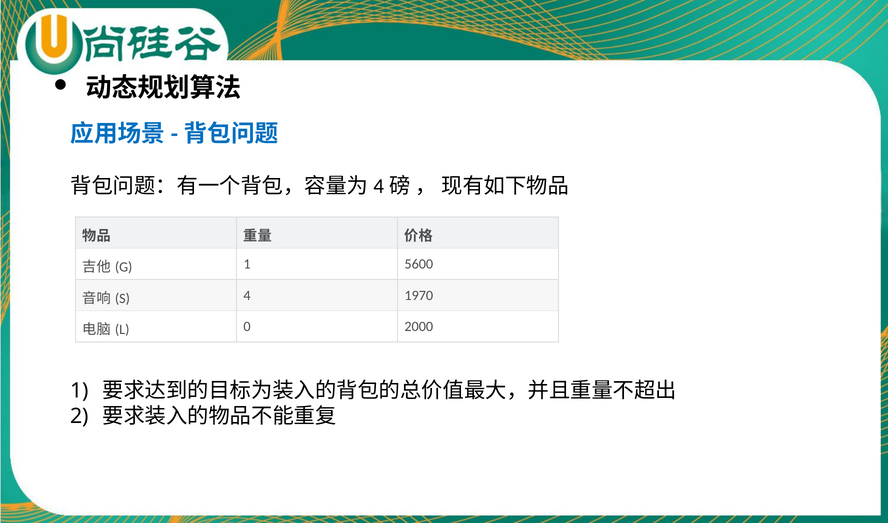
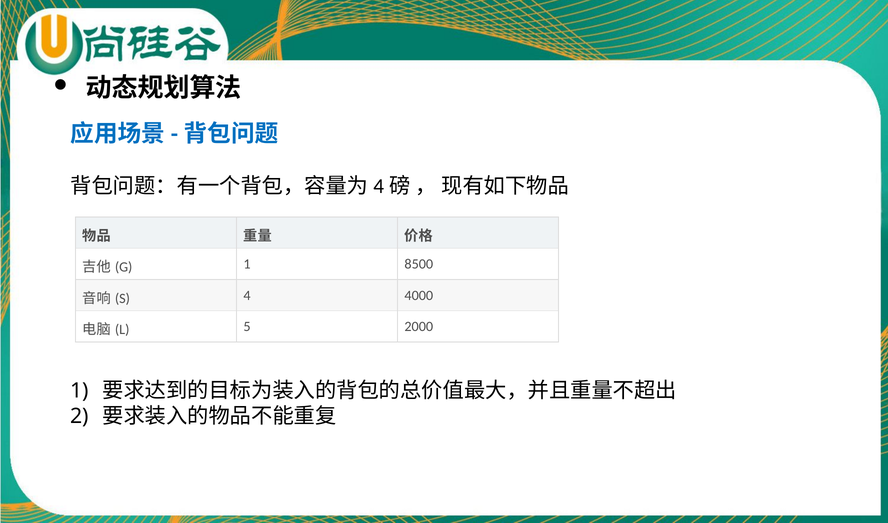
5600: 5600 -> 8500
1970: 1970 -> 4000
0: 0 -> 5
